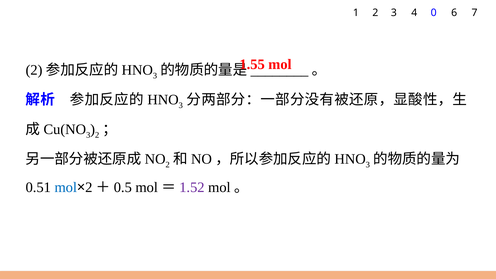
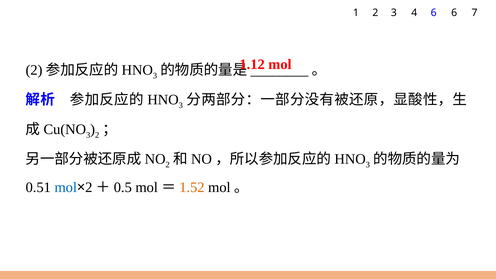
4 0: 0 -> 6
1.55: 1.55 -> 1.12
1.52 colour: purple -> orange
